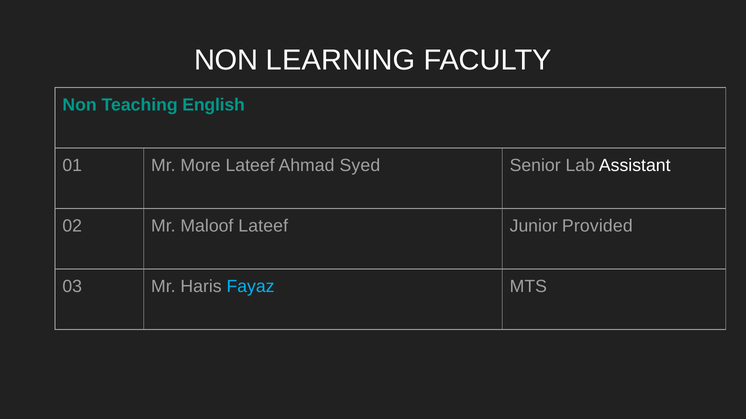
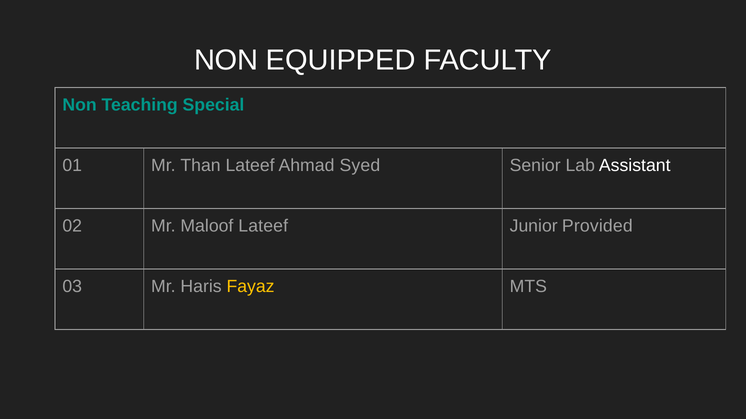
LEARNING: LEARNING -> EQUIPPED
English: English -> Special
More: More -> Than
Fayaz colour: light blue -> yellow
